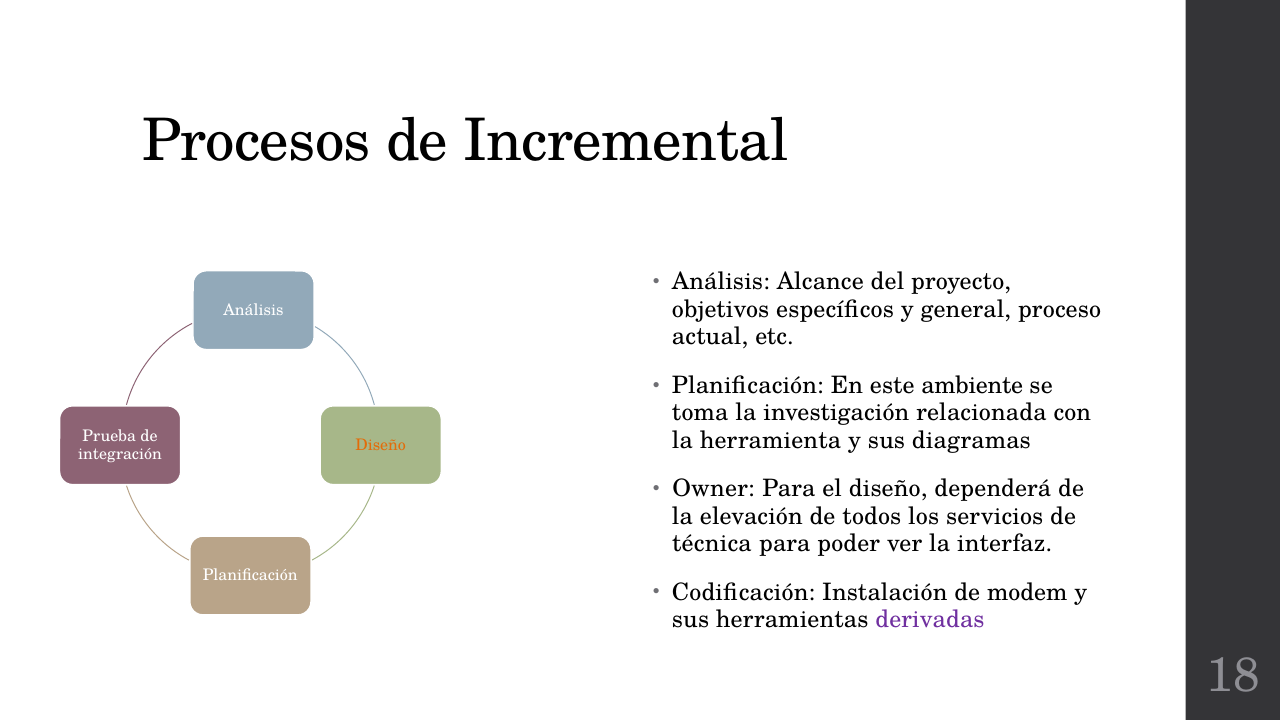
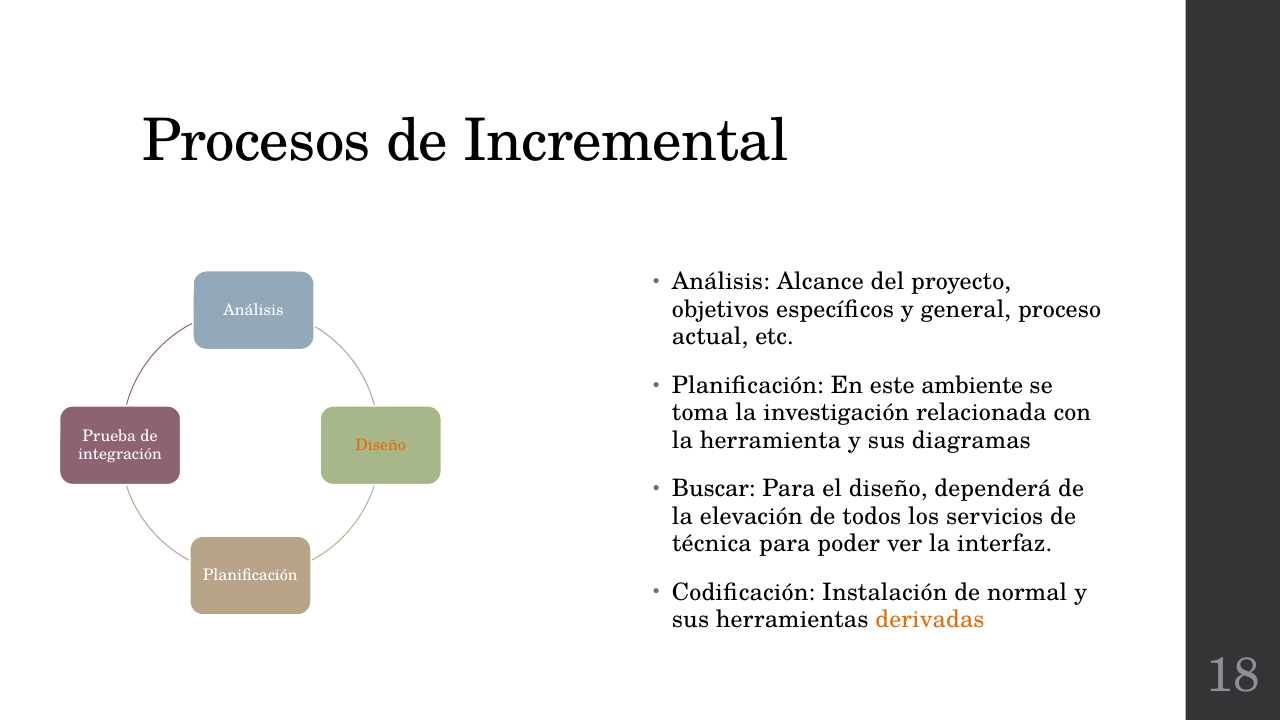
Owner: Owner -> Buscar
modem: modem -> normal
derivadas colour: purple -> orange
